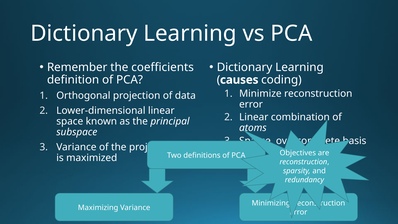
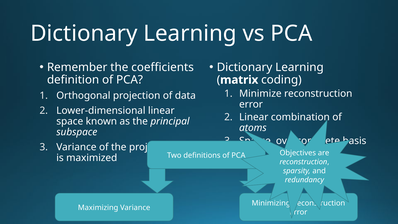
causes: causes -> matrix
